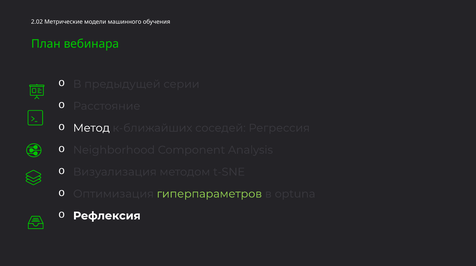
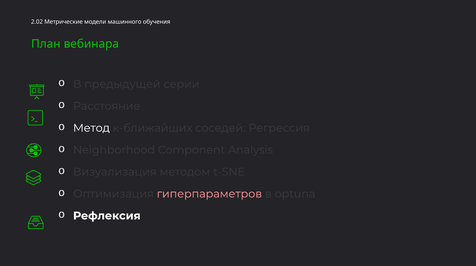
гиперпараметров colour: light green -> pink
